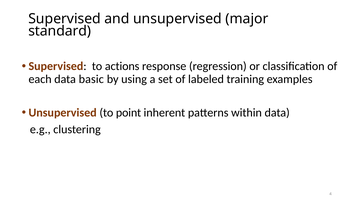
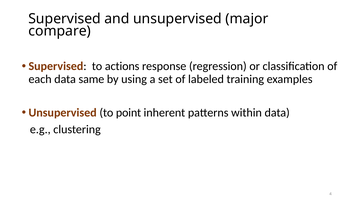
standard: standard -> compare
basic: basic -> same
